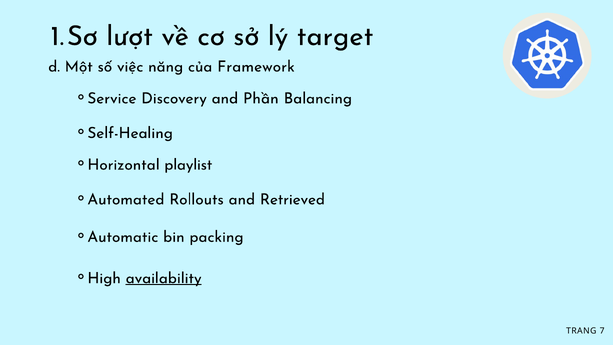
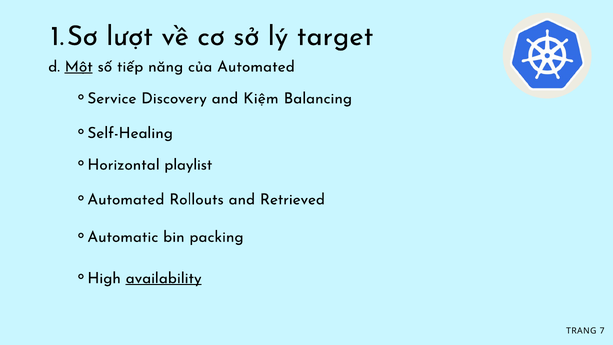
Một underline: none -> present
việc: việc -> tiếp
Framework: Framework -> Automated
Phần: Phần -> Kiệm
